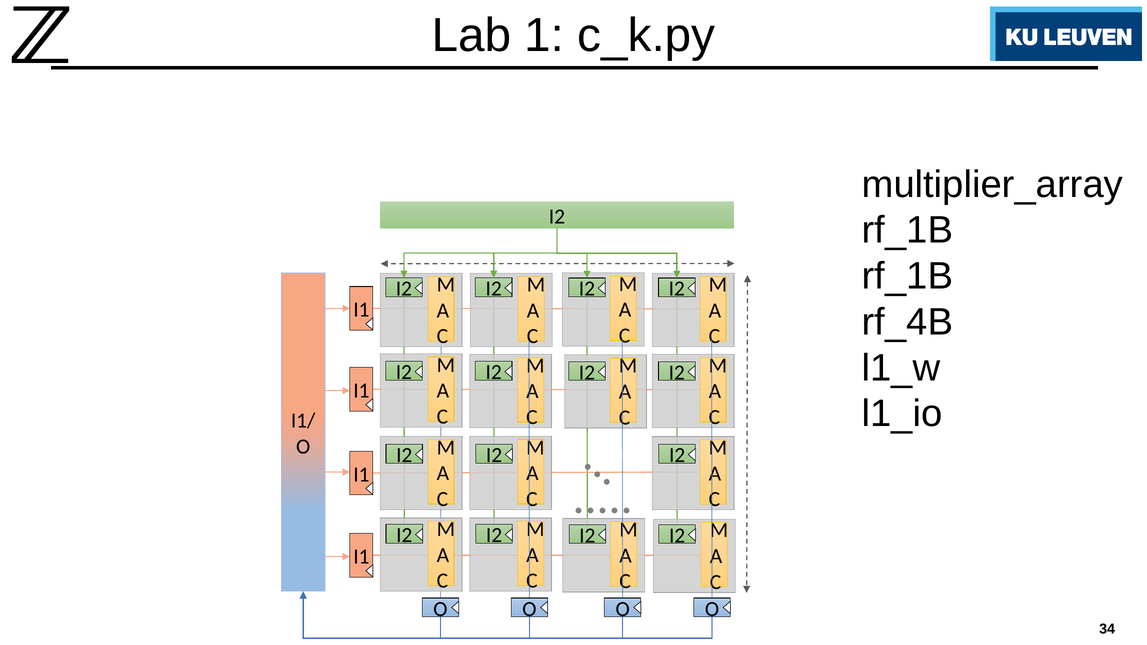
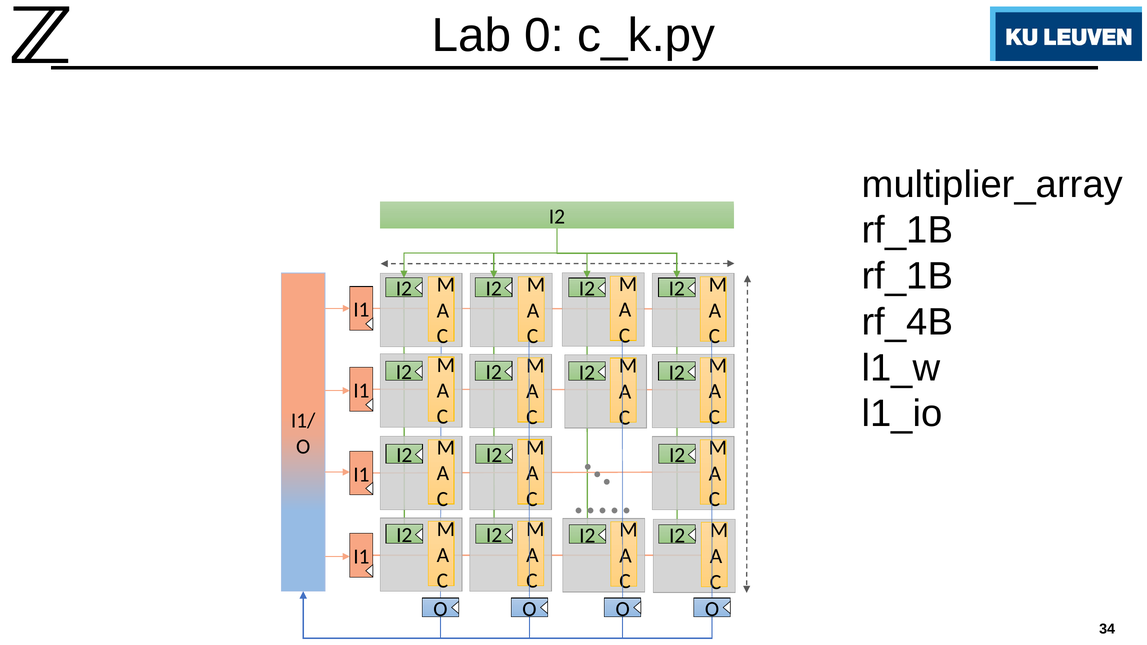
1: 1 -> 0
